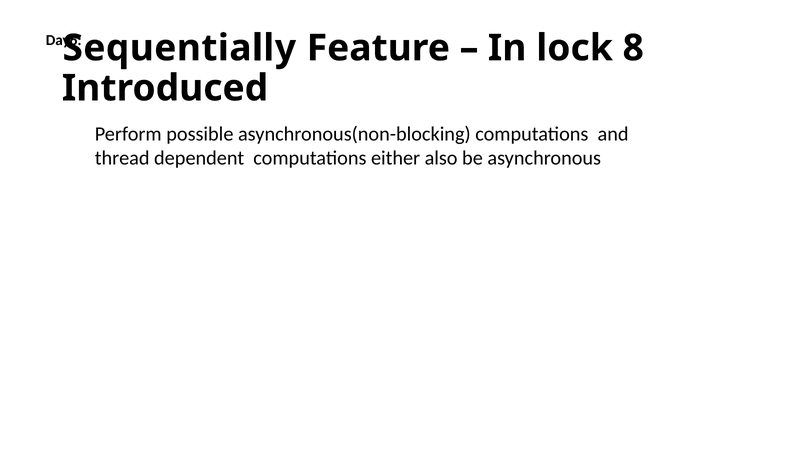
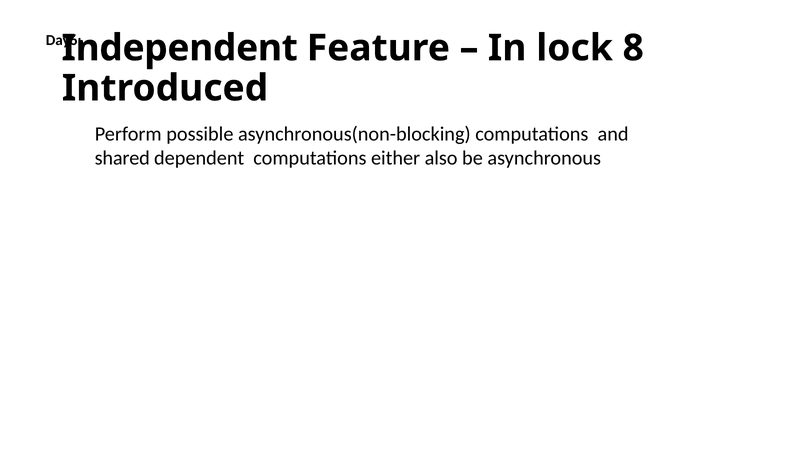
Sequentially: Sequentially -> Independent
thread: thread -> shared
